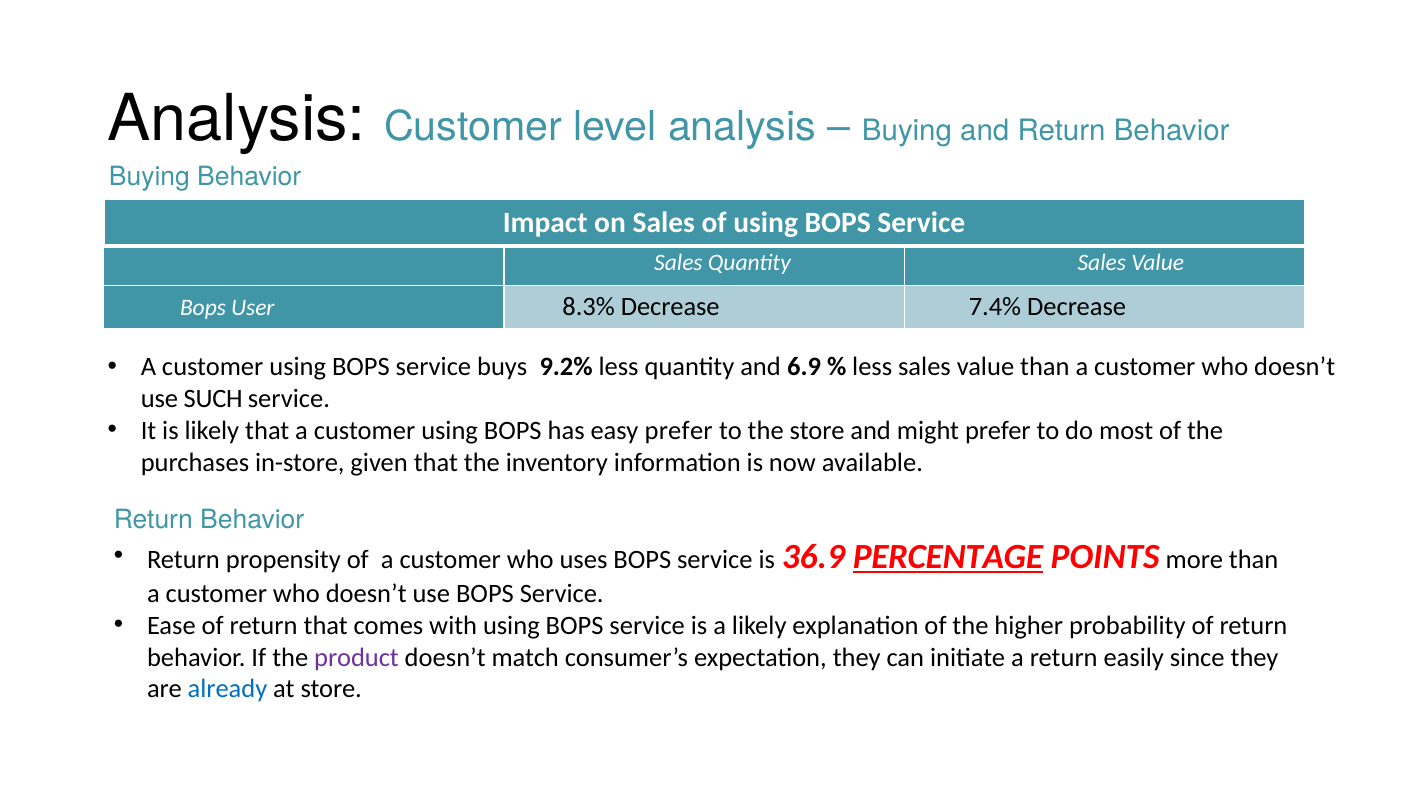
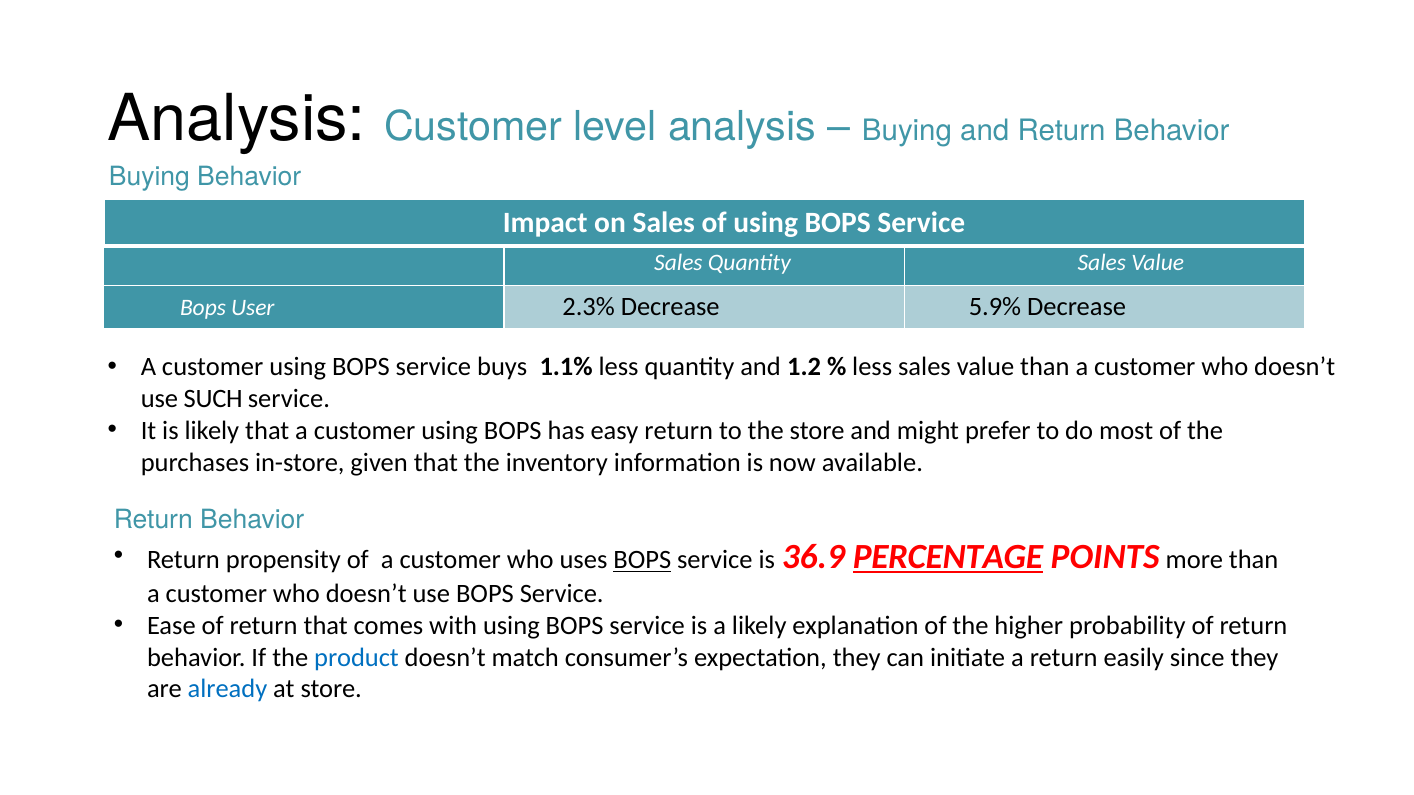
8.3%: 8.3% -> 2.3%
7.4%: 7.4% -> 5.9%
9.2%: 9.2% -> 1.1%
6.9: 6.9 -> 1.2
easy prefer: prefer -> return
BOPS at (642, 560) underline: none -> present
product colour: purple -> blue
